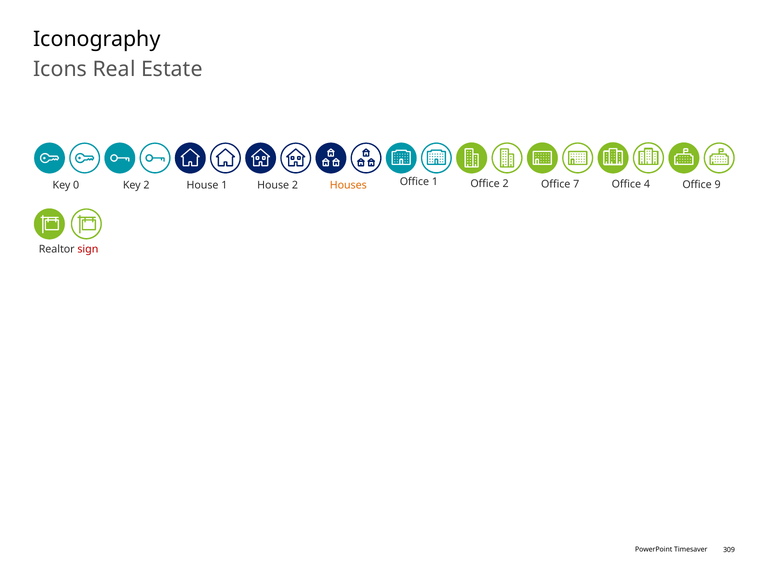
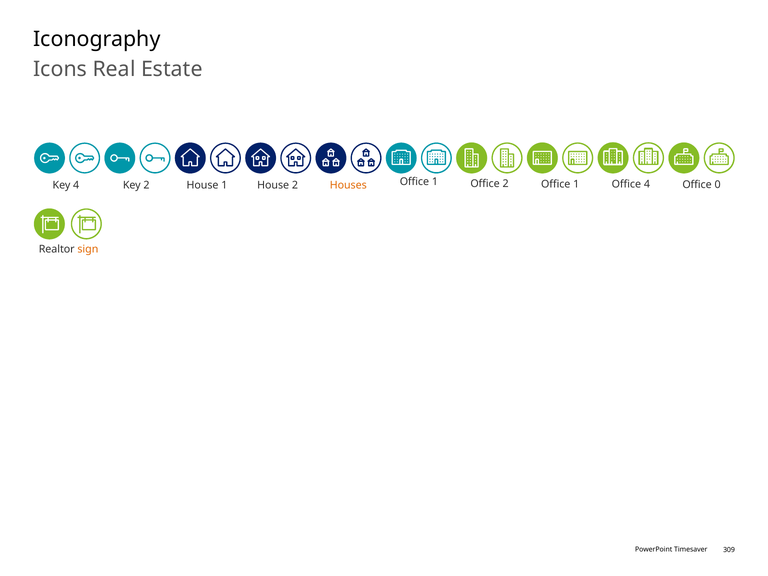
7 at (576, 184): 7 -> 1
Key 0: 0 -> 4
9: 9 -> 0
sign colour: red -> orange
